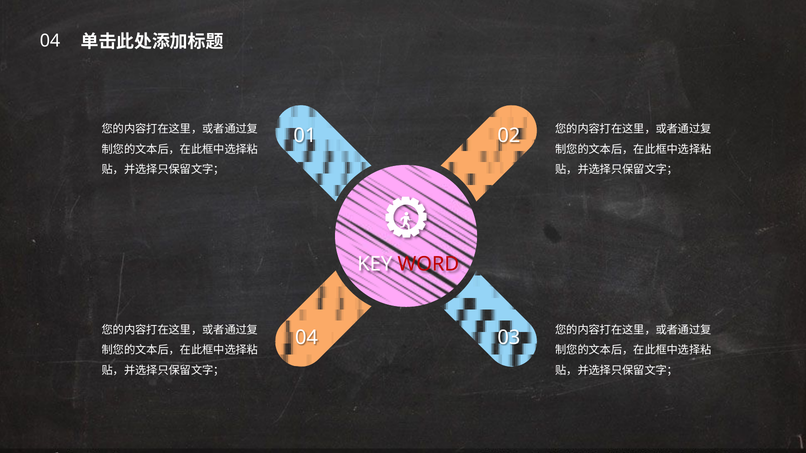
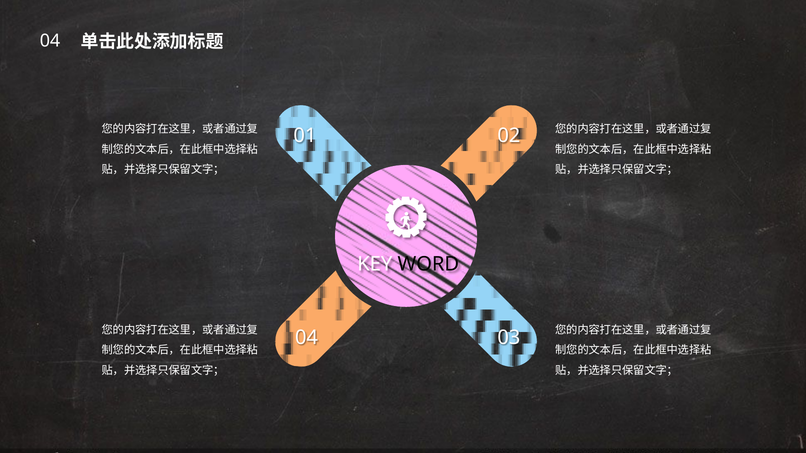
WORD colour: red -> black
